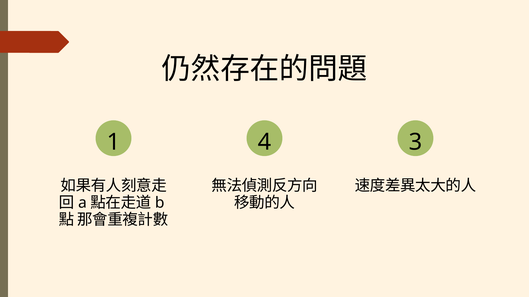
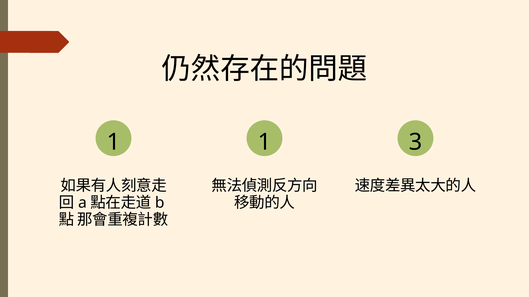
1 4: 4 -> 1
